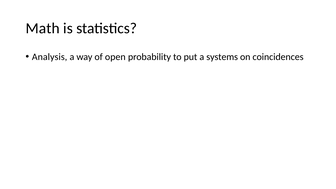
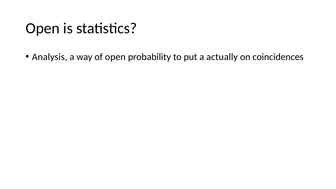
Math at (43, 28): Math -> Open
systems: systems -> actually
